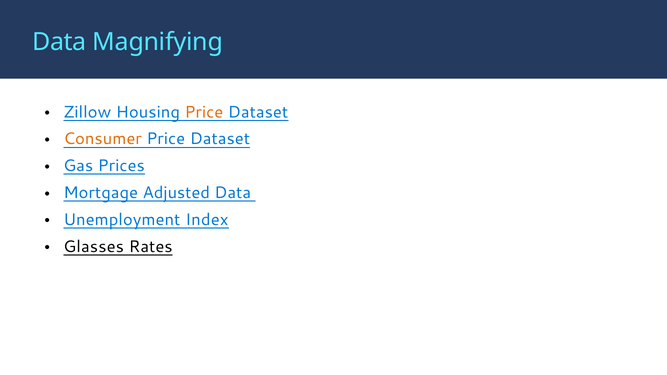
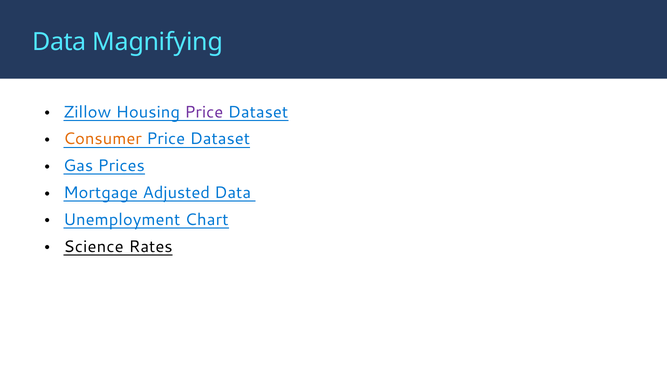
Price at (204, 112) colour: orange -> purple
Index: Index -> Chart
Glasses: Glasses -> Science
